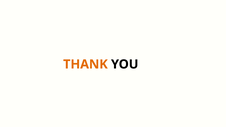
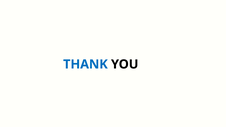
THANK colour: orange -> blue
